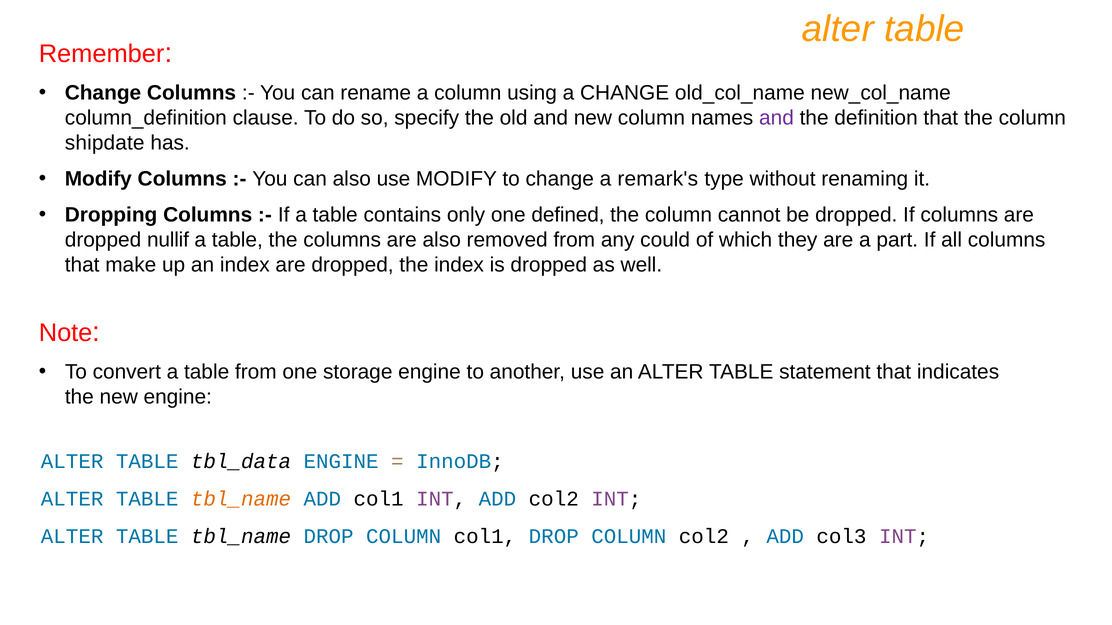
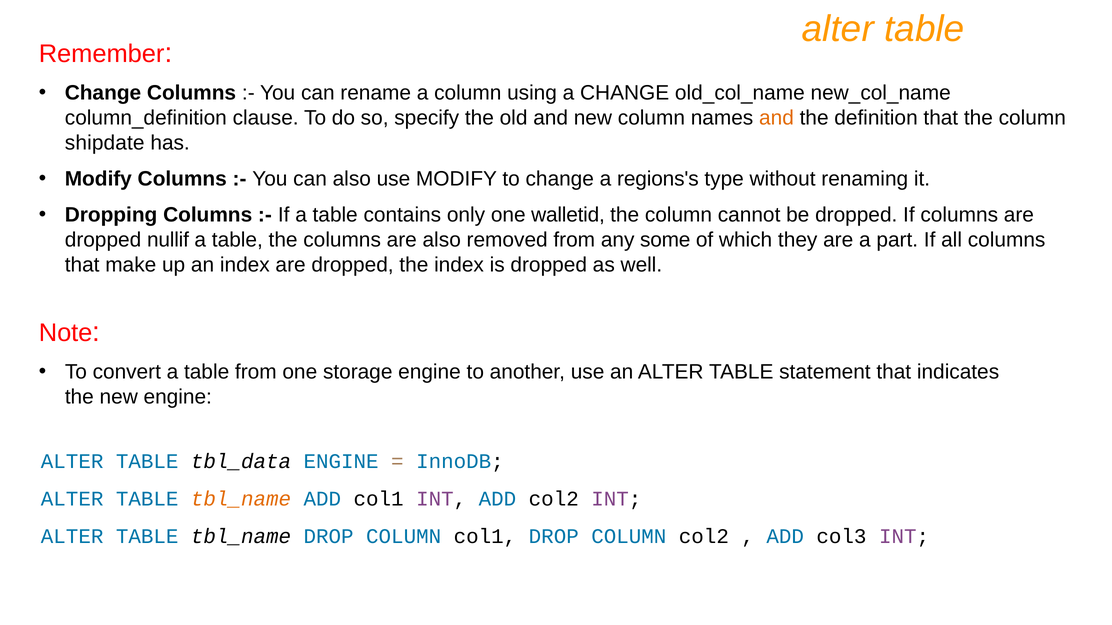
and at (776, 118) colour: purple -> orange
remark's: remark's -> regions's
defined: defined -> walletid
could: could -> some
